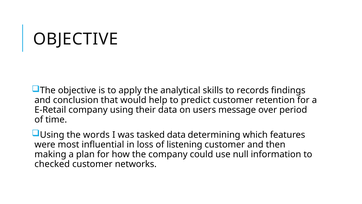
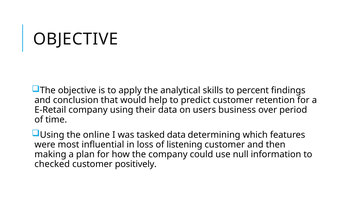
records: records -> percent
message: message -> business
words: words -> online
networks: networks -> positively
